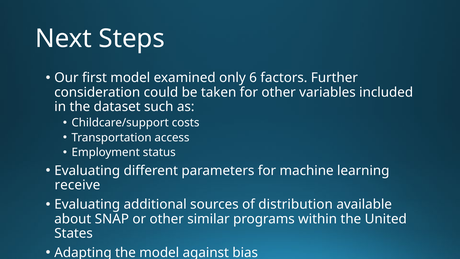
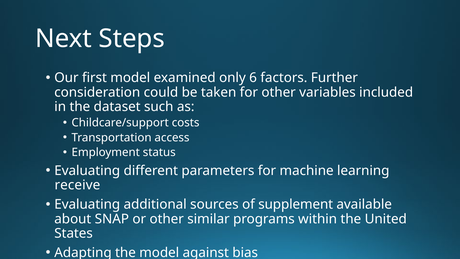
distribution: distribution -> supplement
